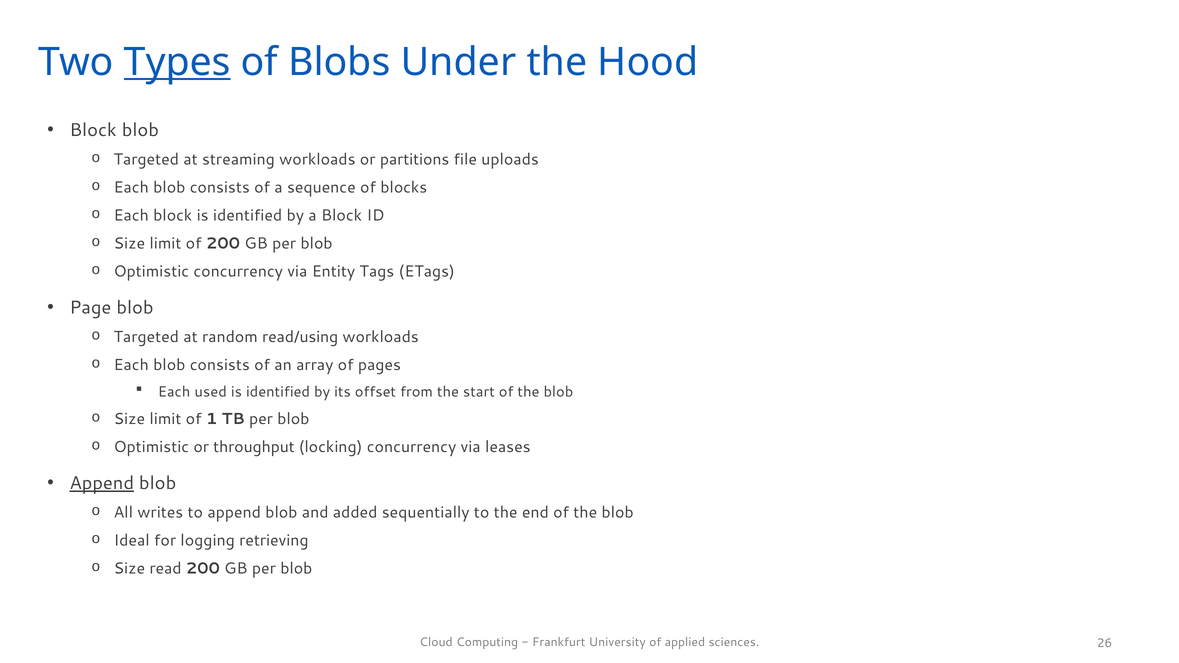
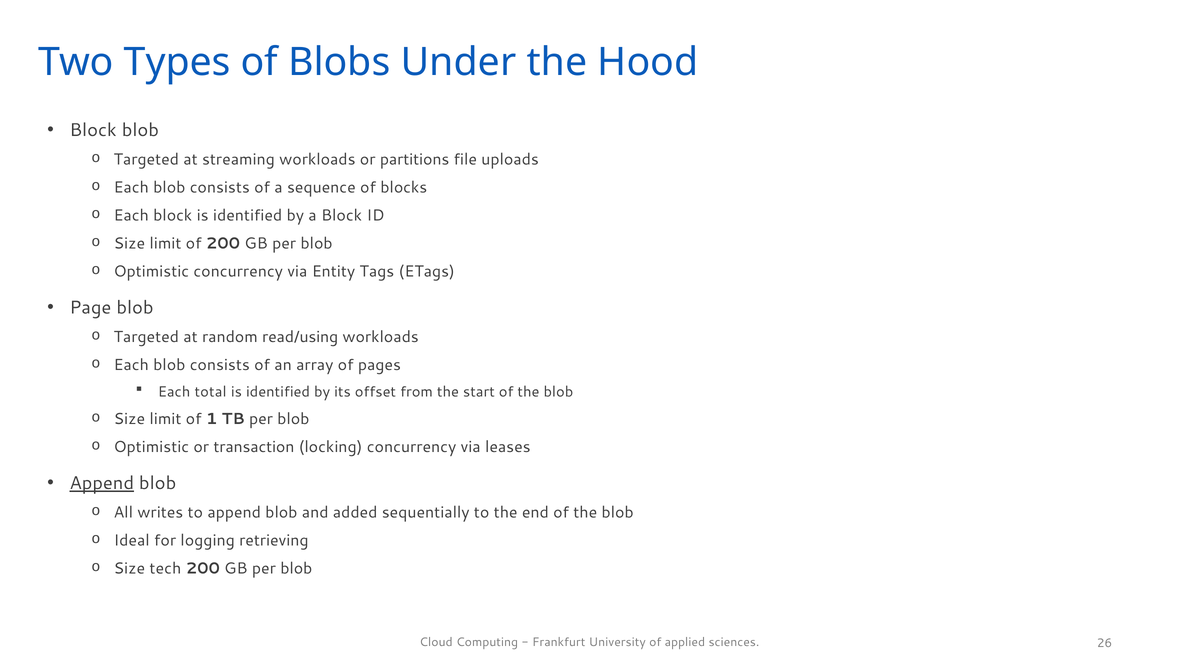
Types underline: present -> none
used: used -> total
throughput: throughput -> transaction
read: read -> tech
